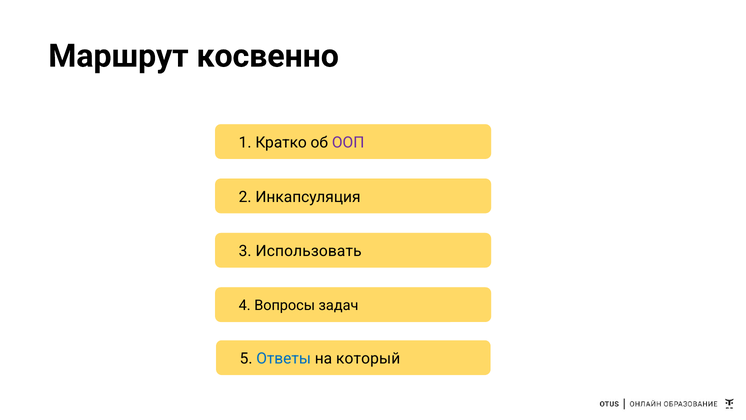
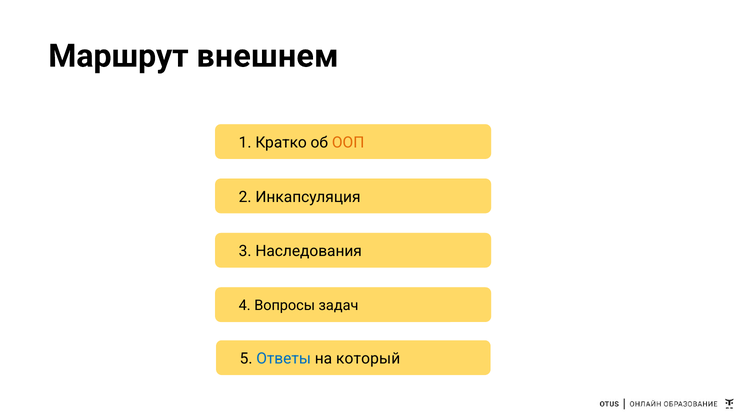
косвенно: косвенно -> внешнем
ООП colour: purple -> orange
Использовать: Использовать -> Наследования
